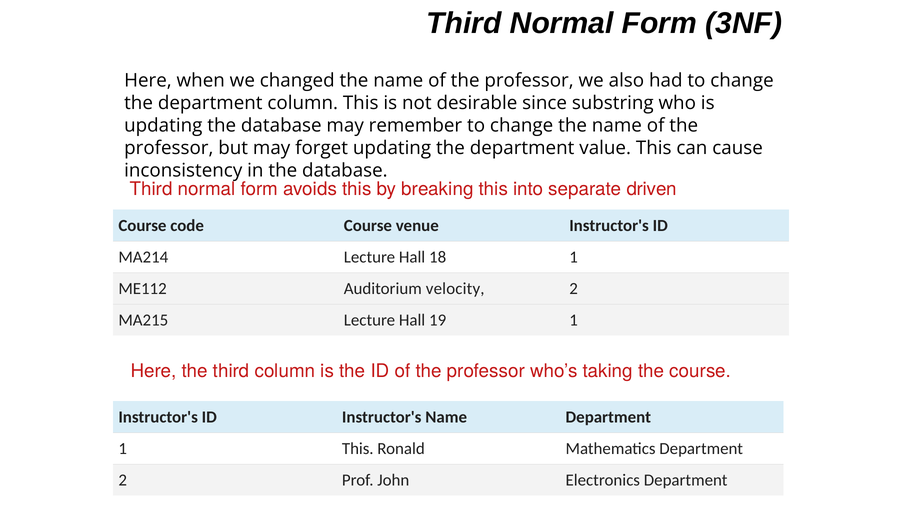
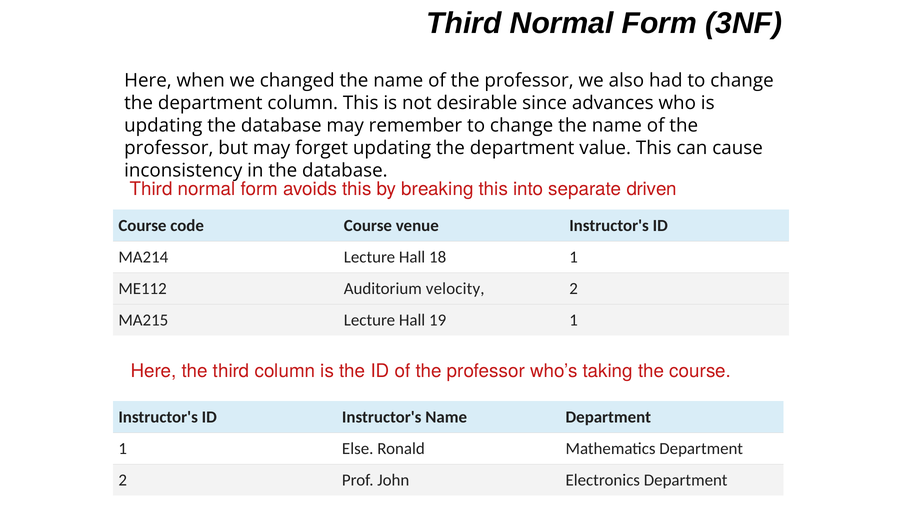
substring: substring -> advances
1 This: This -> Else
